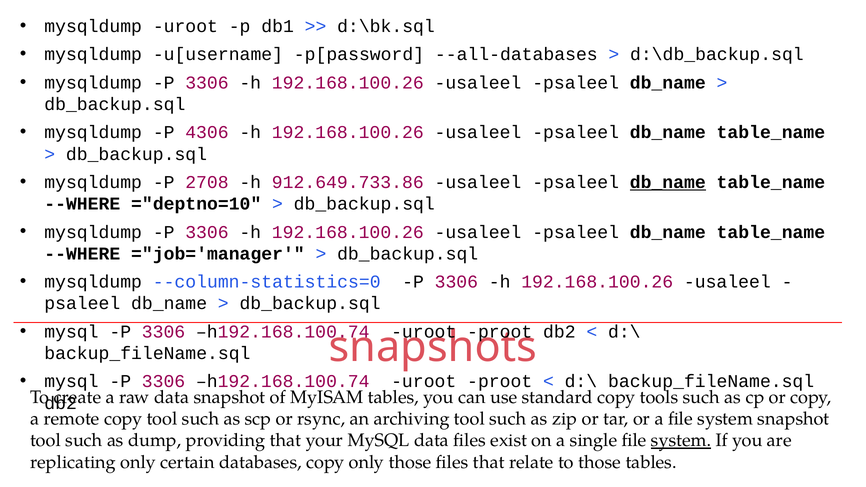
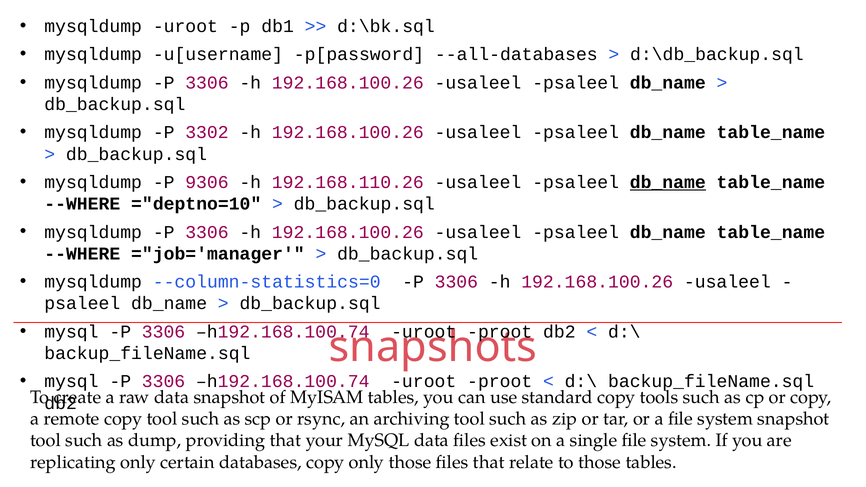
4306: 4306 -> 3302
2708: 2708 -> 9306
912.649.733.86: 912.649.733.86 -> 192.168.110.26
system at (681, 441) underline: present -> none
